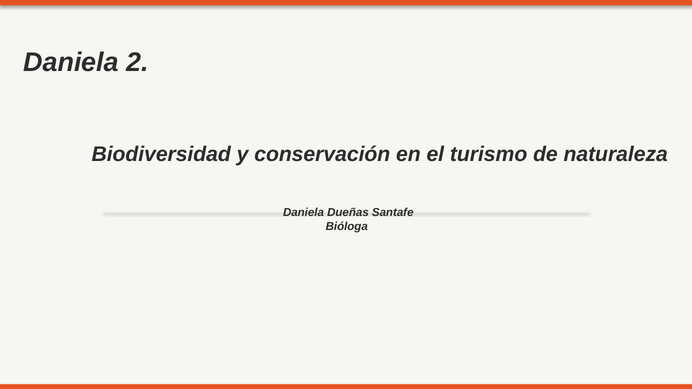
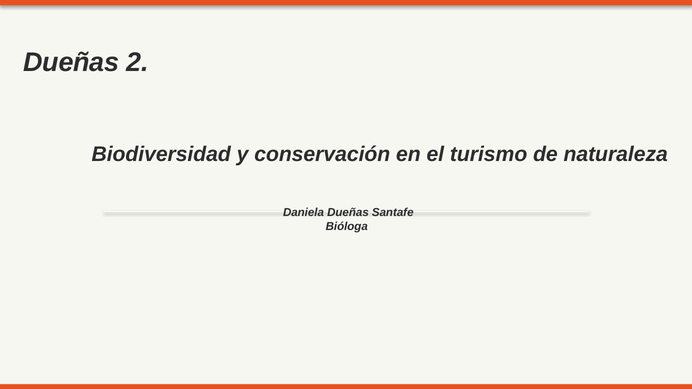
Daniela at (71, 62): Daniela -> Dueñas
